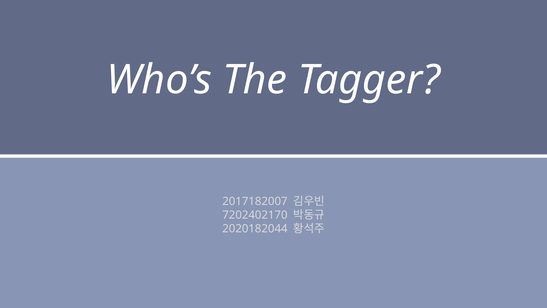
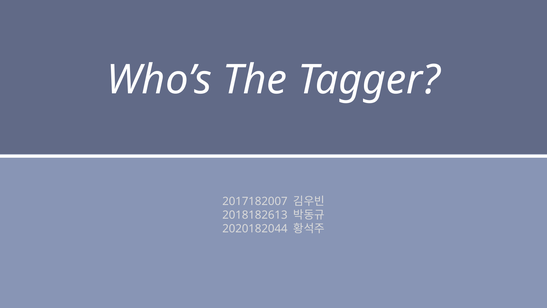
7202402170: 7202402170 -> 2018182613
